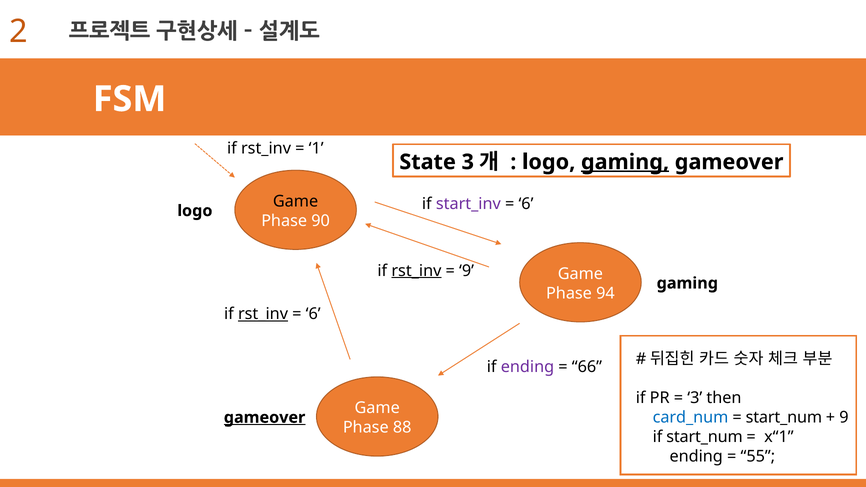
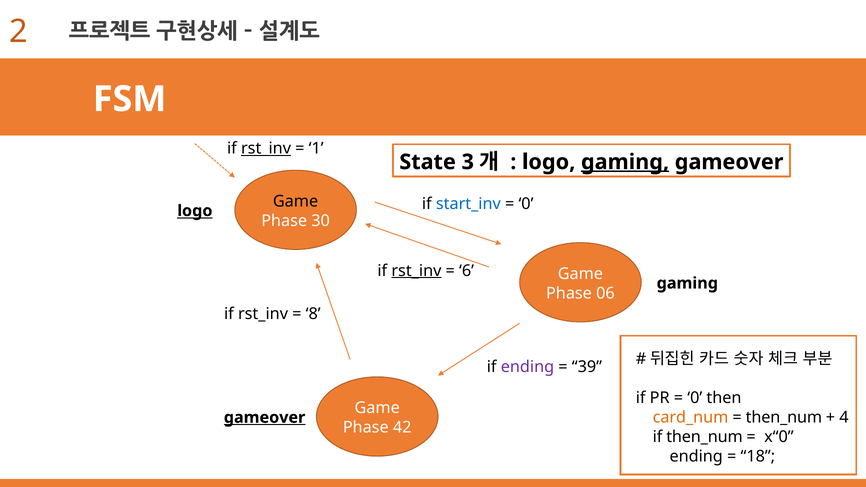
rst_inv at (266, 149) underline: none -> present
start_inv colour: purple -> blue
6 at (526, 204): 6 -> 0
logo at (195, 211) underline: none -> present
90: 90 -> 30
9 at (467, 271): 9 -> 6
94: 94 -> 06
rst_inv at (263, 314) underline: present -> none
6 at (313, 314): 6 -> 8
66: 66 -> 39
3 at (695, 398): 3 -> 0
card_num colour: blue -> orange
start_num at (784, 417): start_num -> then_num
9 at (844, 417): 9 -> 4
88: 88 -> 42
if start_num: start_num -> then_num
x“1: x“1 -> x“0
55: 55 -> 18
